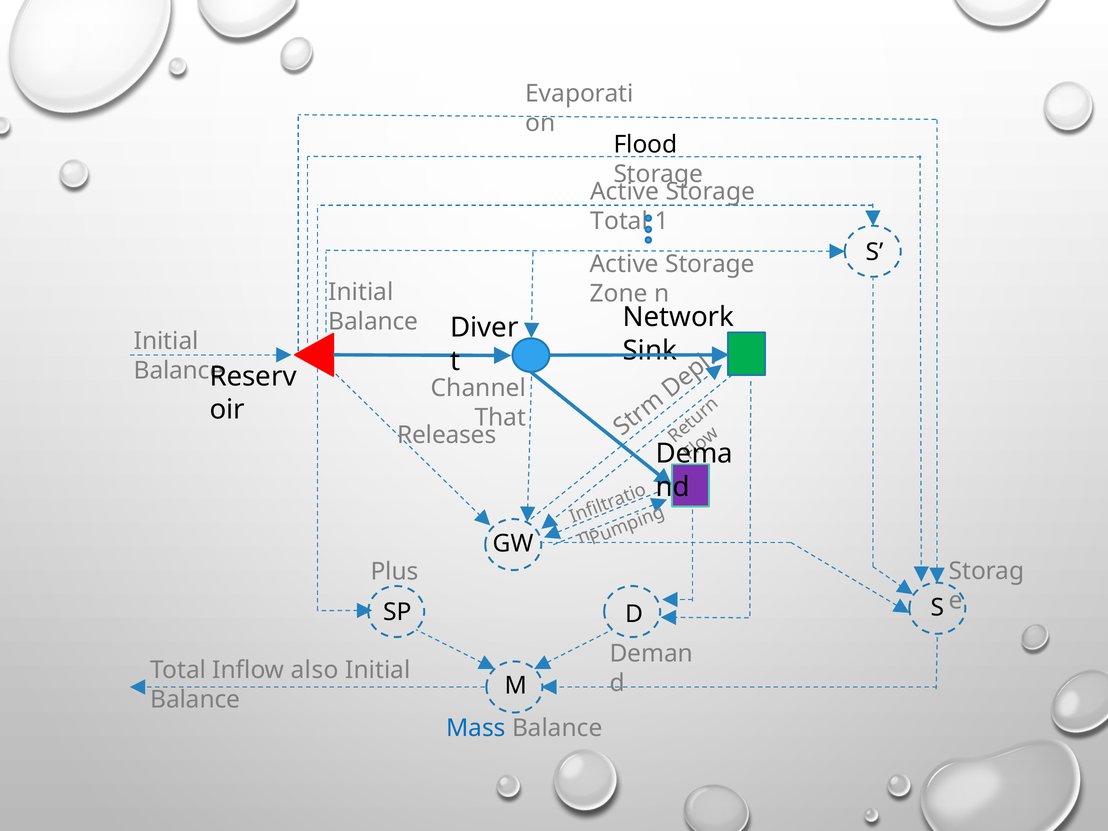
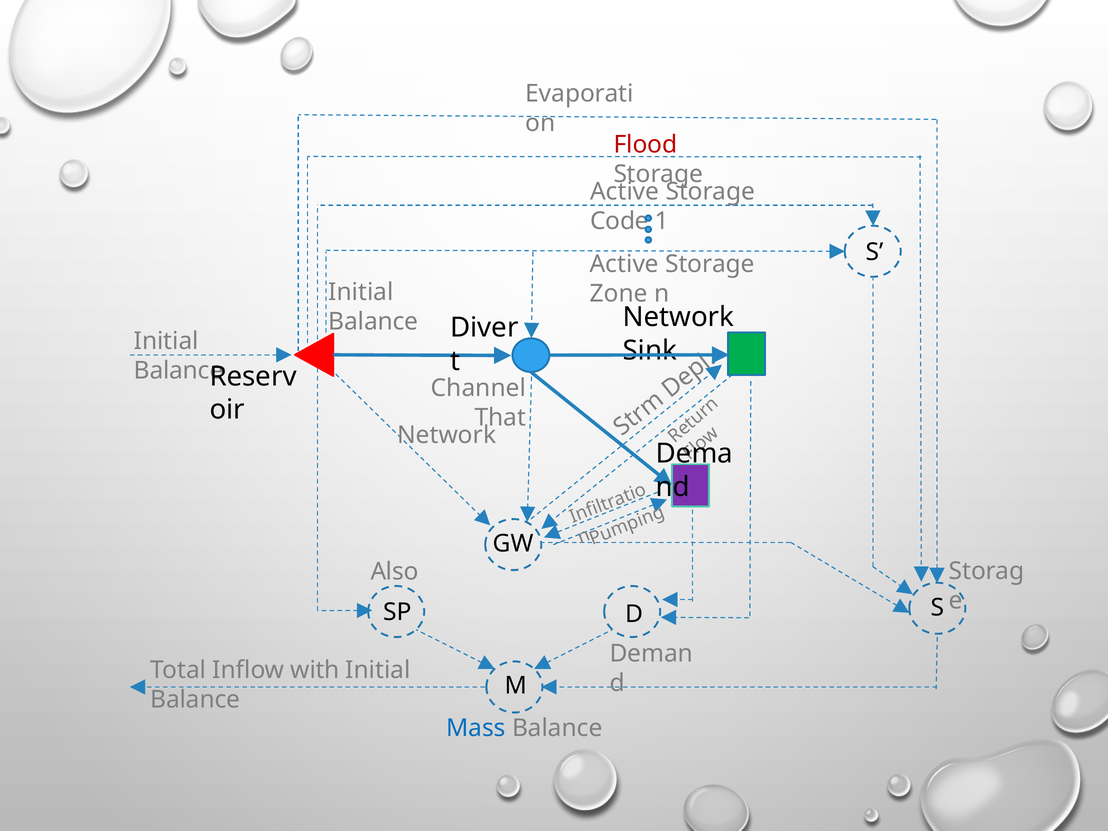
Flood colour: black -> red
Total at (619, 221): Total -> Code
Releases at (447, 435): Releases -> Network
Plus: Plus -> Also
also: also -> with
